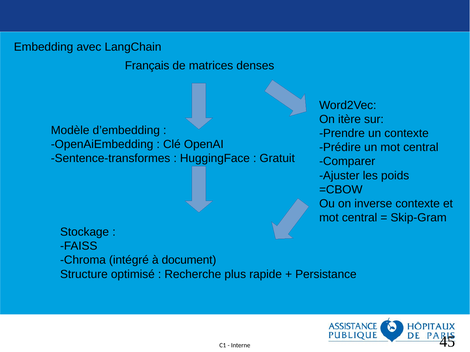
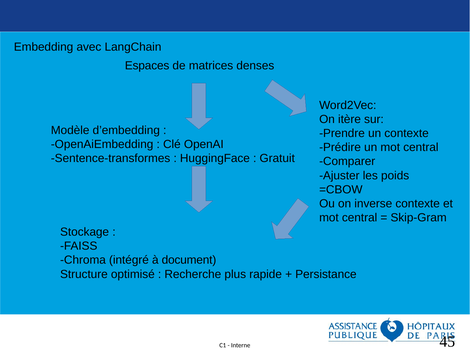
Français: Français -> Espaces
